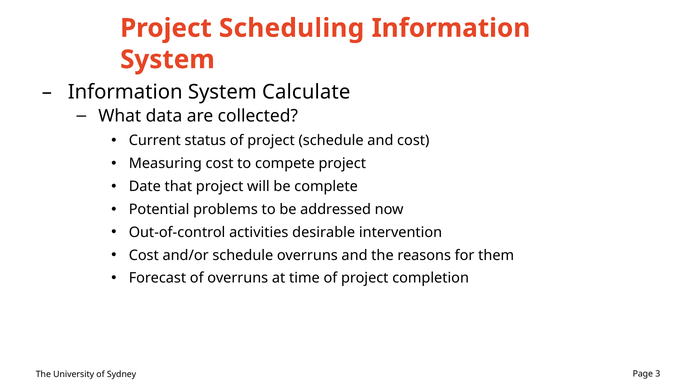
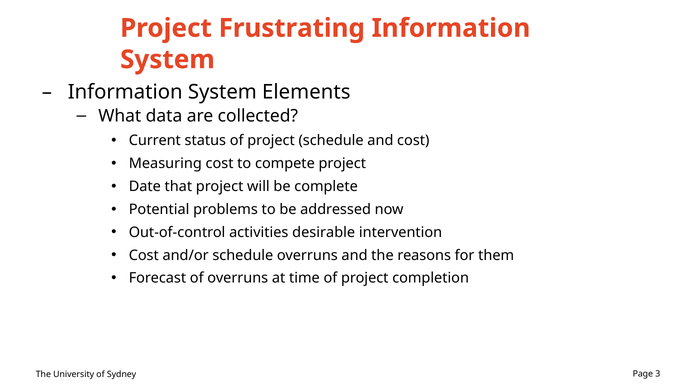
Scheduling: Scheduling -> Frustrating
Calculate: Calculate -> Elements
